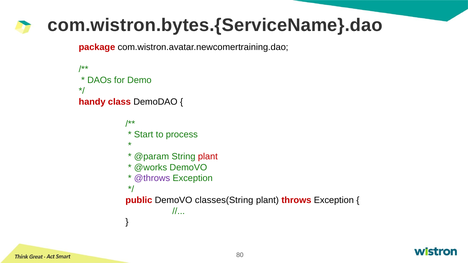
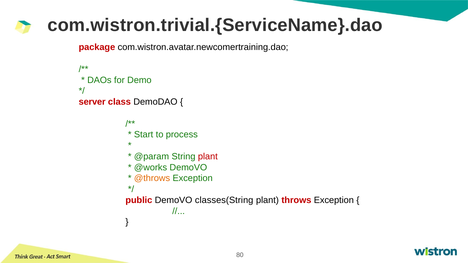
com.wistron.bytes.{ServiceName}.dao: com.wistron.bytes.{ServiceName}.dao -> com.wistron.trivial.{ServiceName}.dao
handy: handy -> server
@throws colour: purple -> orange
